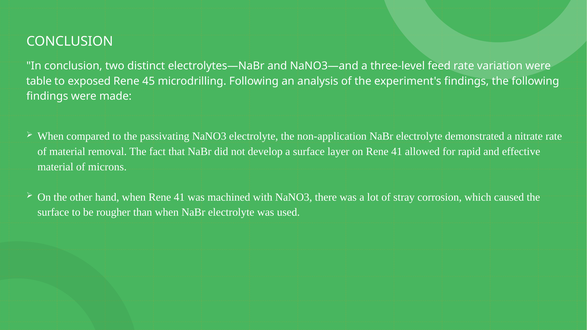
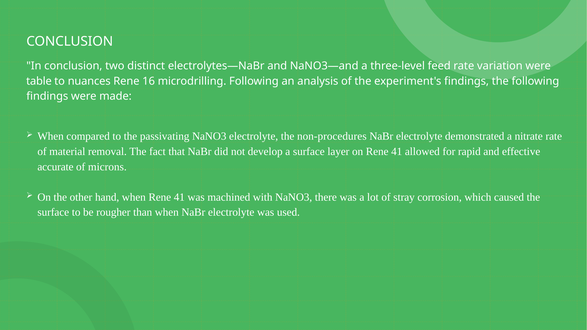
exposed: exposed -> nuances
45: 45 -> 16
non-application: non-application -> non-procedures
material at (55, 167): material -> accurate
